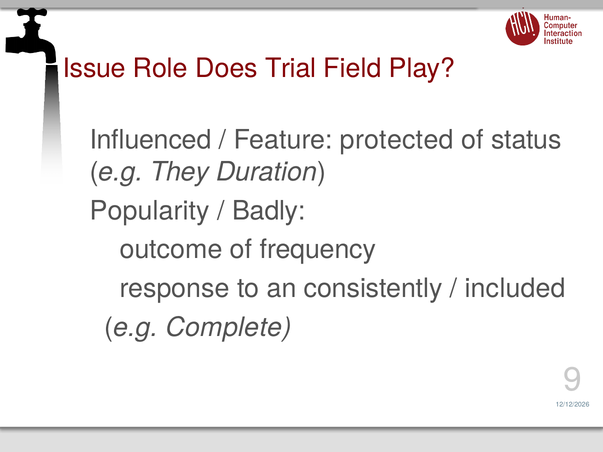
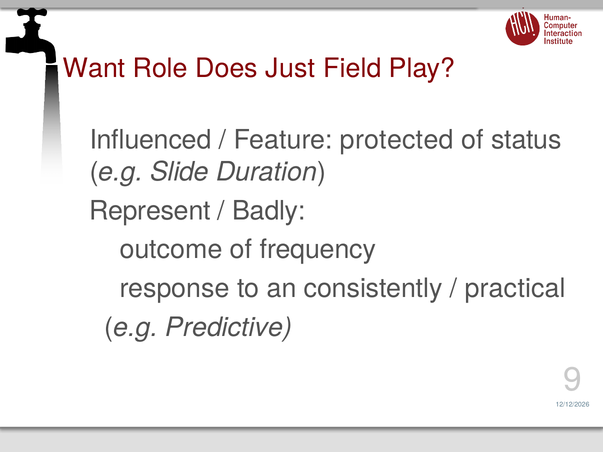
Issue: Issue -> Want
Trial: Trial -> Just
They: They -> Slide
Popularity: Popularity -> Represent
included: included -> practical
Complete: Complete -> Predictive
